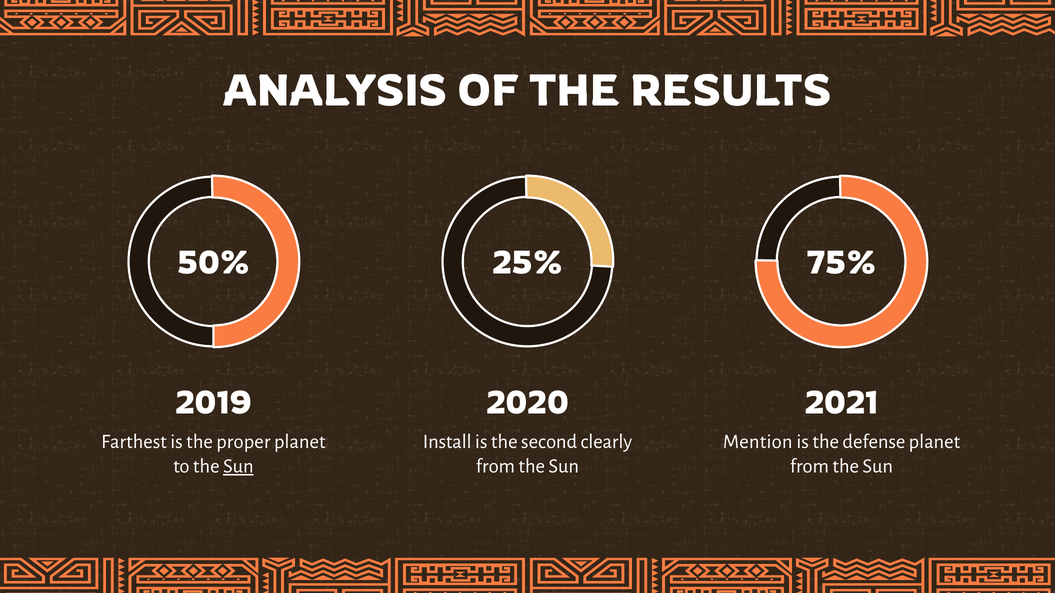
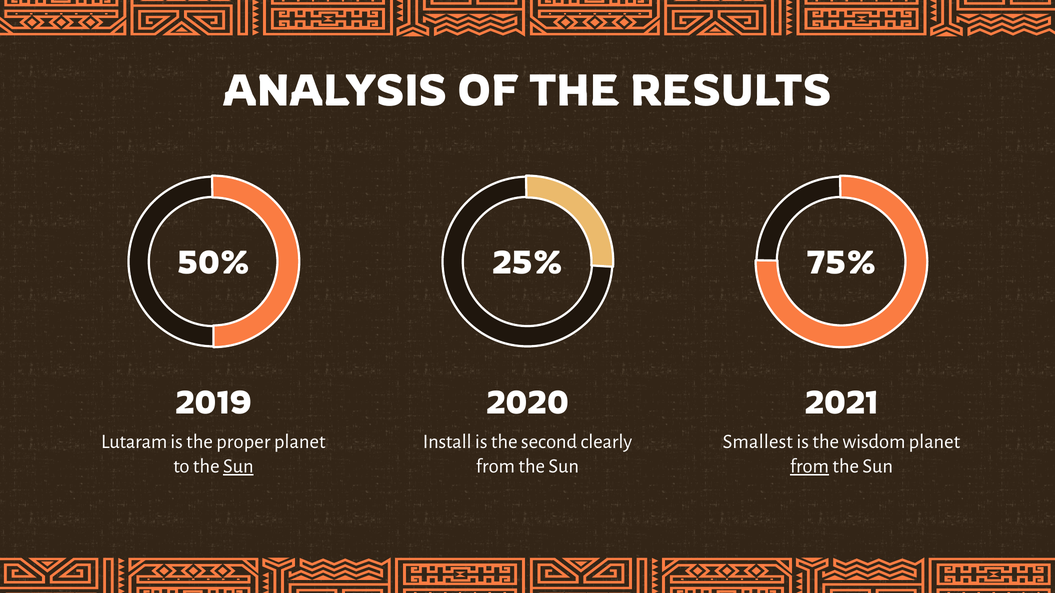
Farthest: Farthest -> Lutaram
Mention: Mention -> Smallest
defense: defense -> wisdom
from at (809, 466) underline: none -> present
